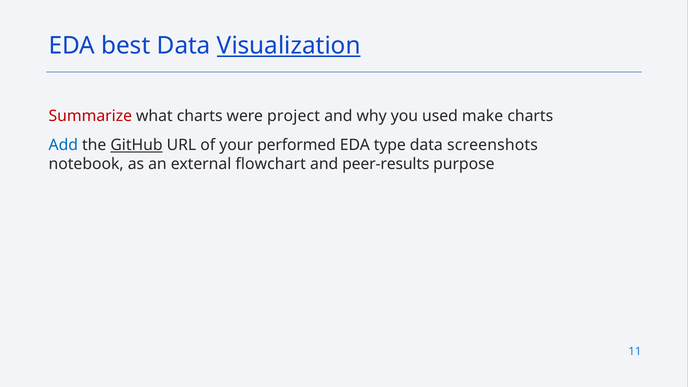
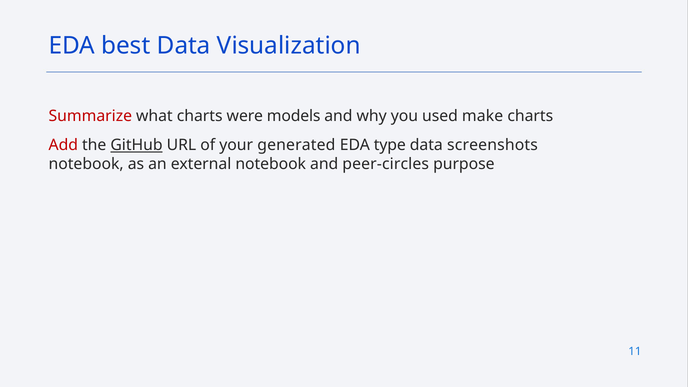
Visualization underline: present -> none
project: project -> models
Add colour: blue -> red
performed: performed -> generated
external flowchart: flowchart -> notebook
peer-results: peer-results -> peer-circles
